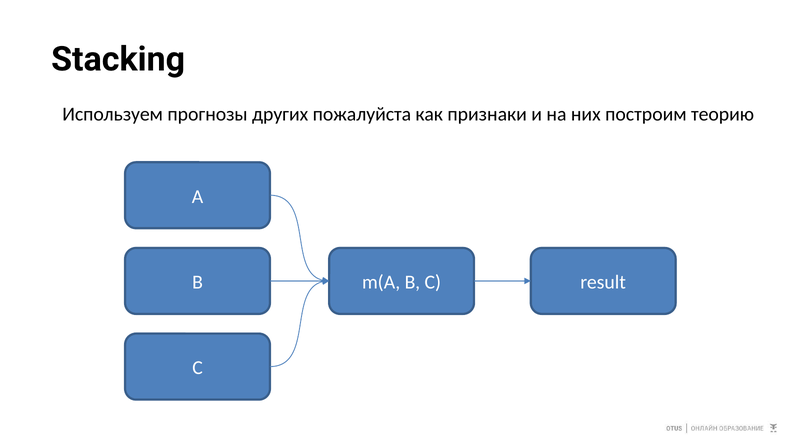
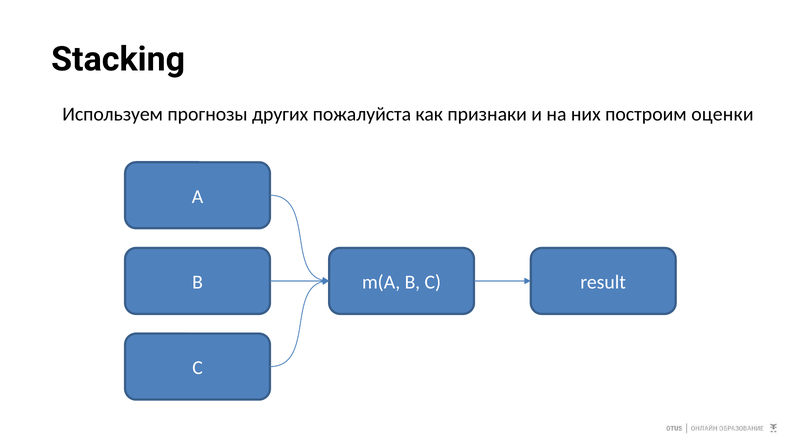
теорию: теорию -> оценки
